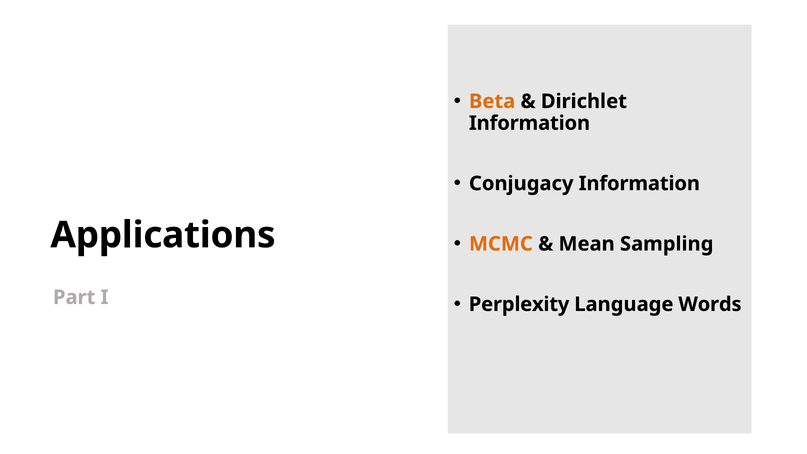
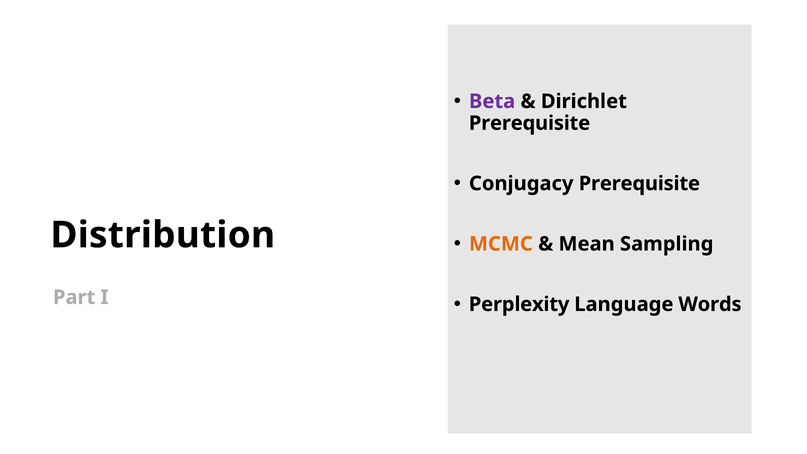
Beta colour: orange -> purple
Information at (530, 123): Information -> Prerequisite
Conjugacy Information: Information -> Prerequisite
Applications: Applications -> Distribution
